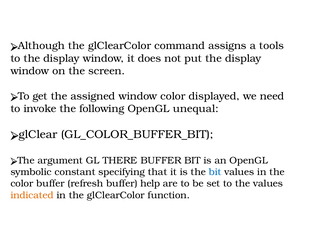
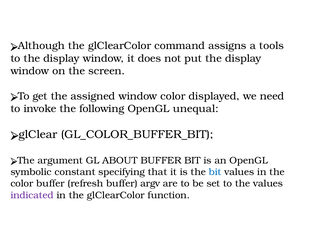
THERE: THERE -> ABOUT
help: help -> argv
indicated colour: orange -> purple
